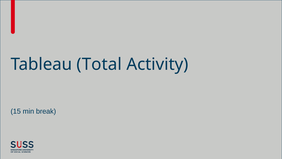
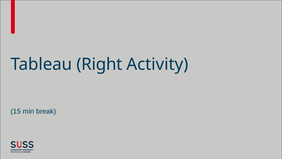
Total: Total -> Right
